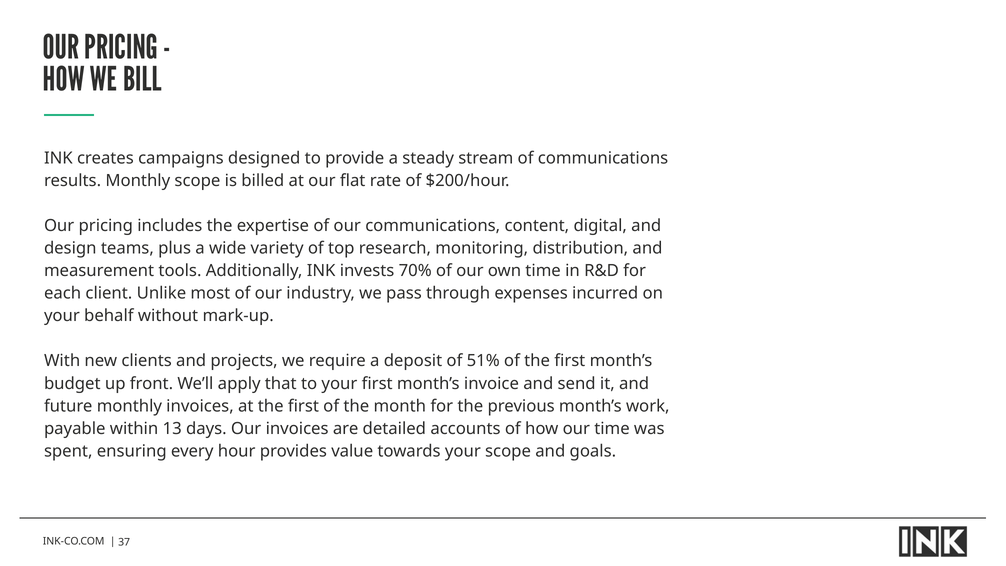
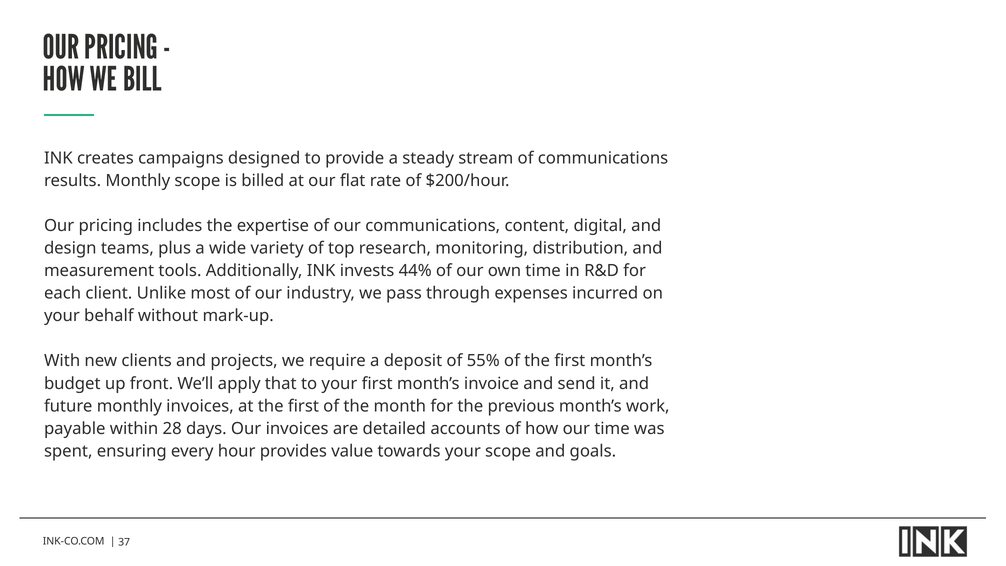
70%: 70% -> 44%
51%: 51% -> 55%
13: 13 -> 28
